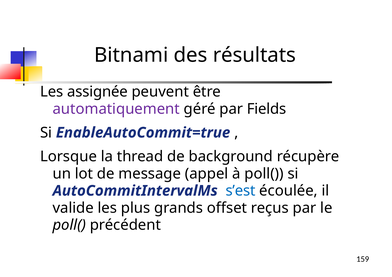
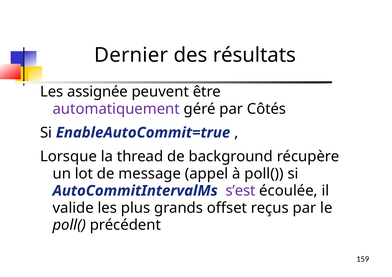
Bitnami: Bitnami -> Dernier
Fields: Fields -> Côtés
s’est colour: blue -> purple
